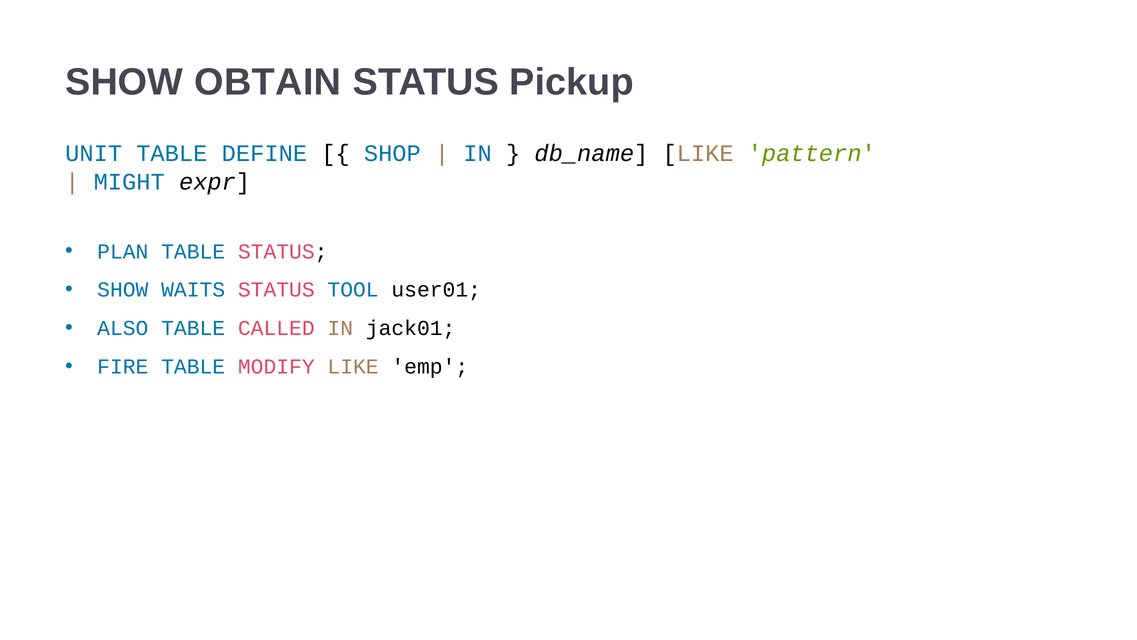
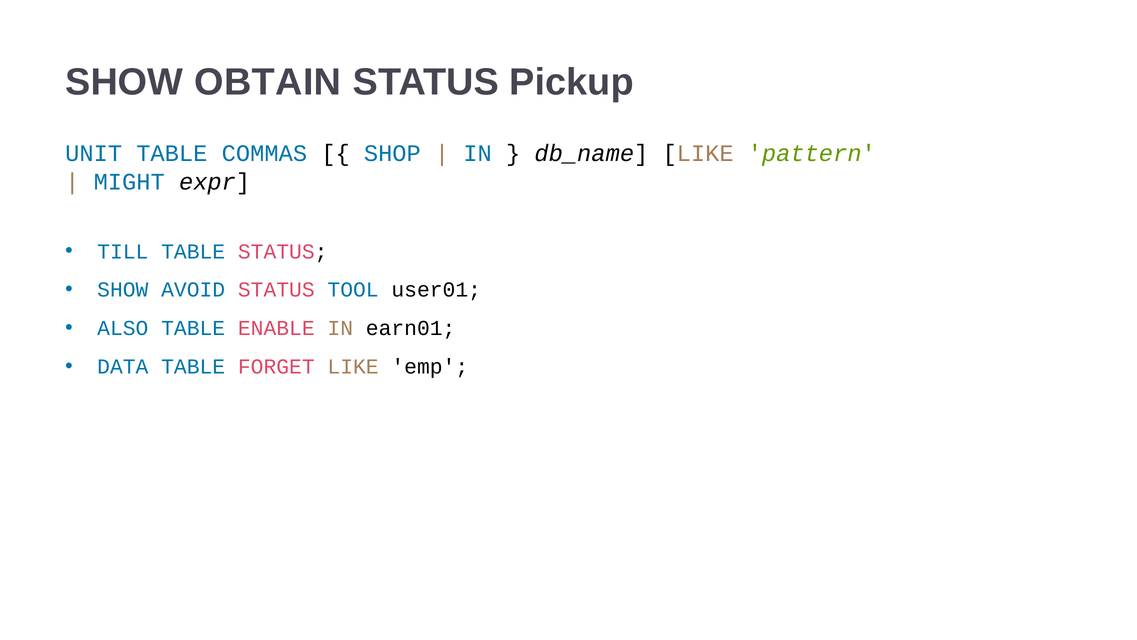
DEFINE: DEFINE -> COMMAS
PLAN: PLAN -> TILL
WAITS: WAITS -> AVOID
CALLED: CALLED -> ENABLE
jack01: jack01 -> earn01
FIRE: FIRE -> DATA
MODIFY: MODIFY -> FORGET
